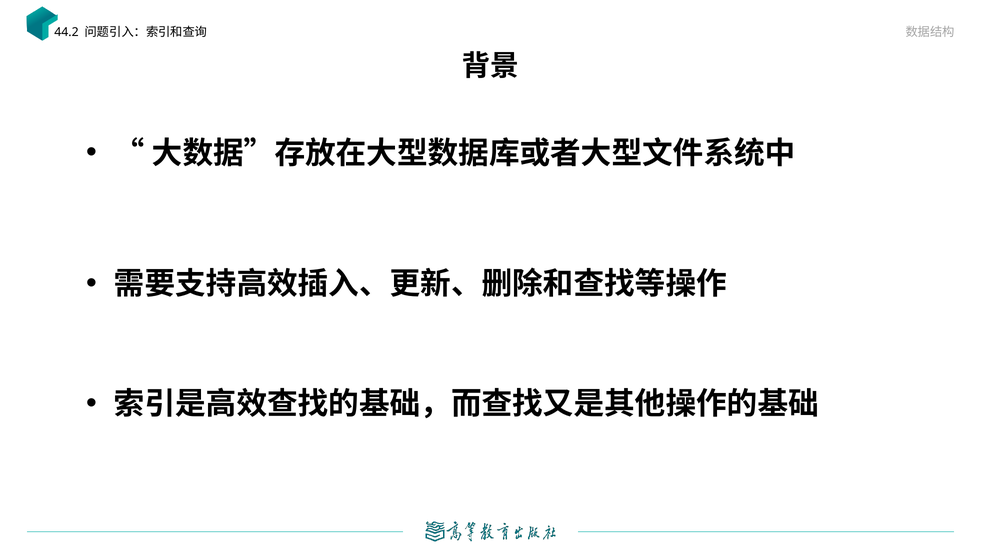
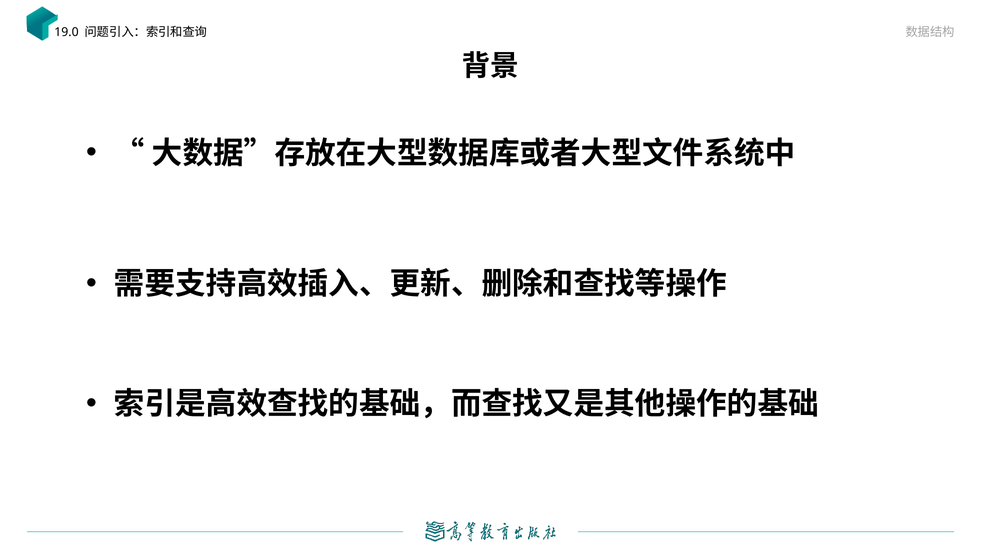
44.2: 44.2 -> 19.0
